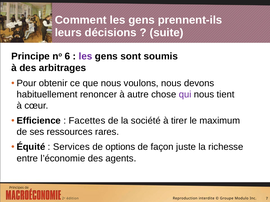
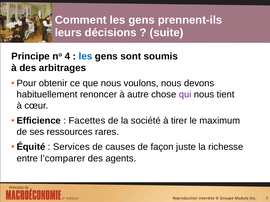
6: 6 -> 4
les at (86, 56) colour: purple -> blue
options: options -> causes
l’économie: l’économie -> l’comparer
